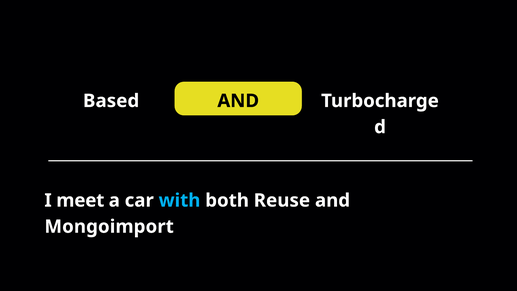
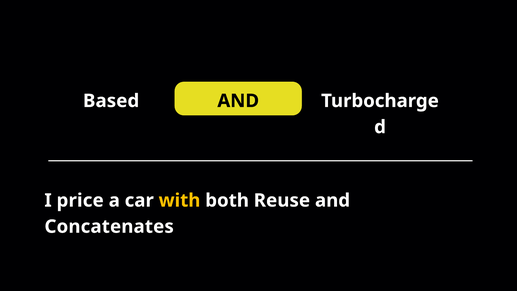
meet: meet -> price
with colour: light blue -> yellow
Mongoimport: Mongoimport -> Concatenates
